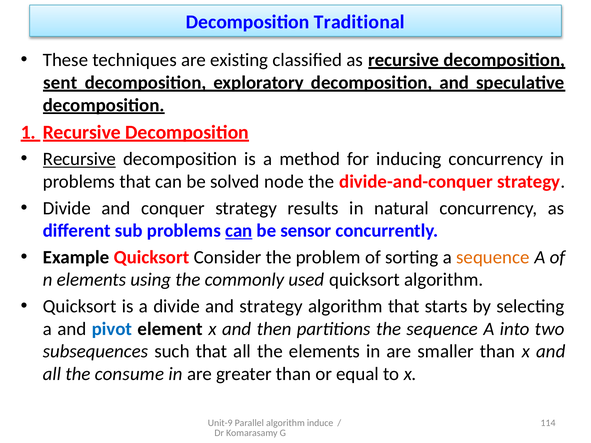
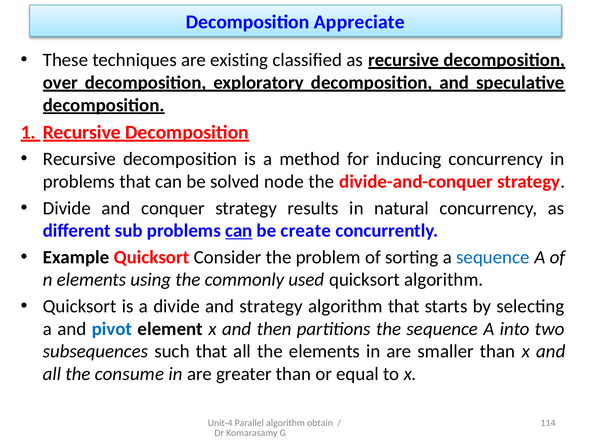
Traditional: Traditional -> Appreciate
sent: sent -> over
Recursive at (79, 159) underline: present -> none
sensor: sensor -> create
sequence at (493, 257) colour: orange -> blue
Unit-9: Unit-9 -> Unit-4
induce: induce -> obtain
